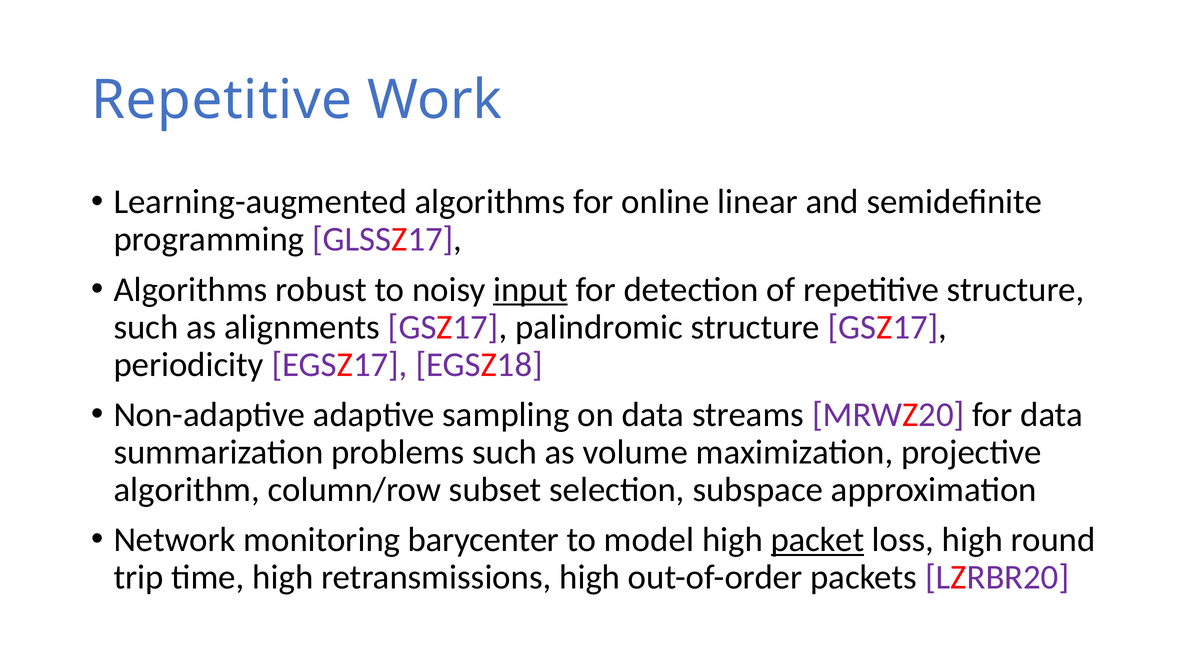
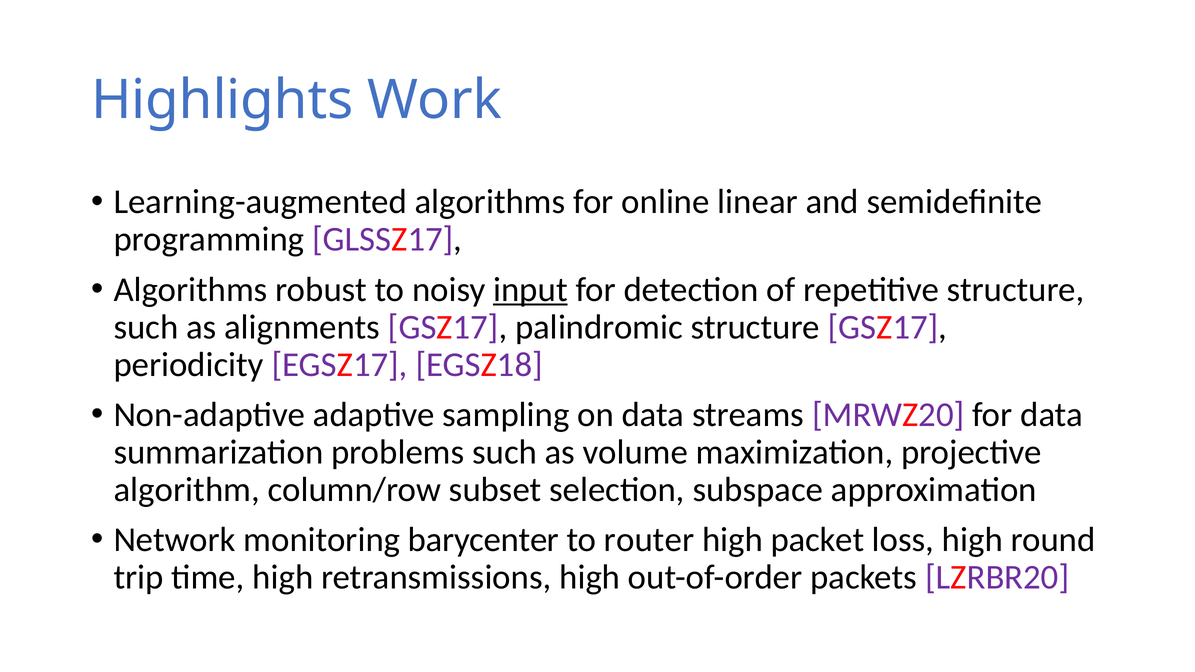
Repetitive at (222, 100): Repetitive -> Highlights
model: model -> router
packet underline: present -> none
